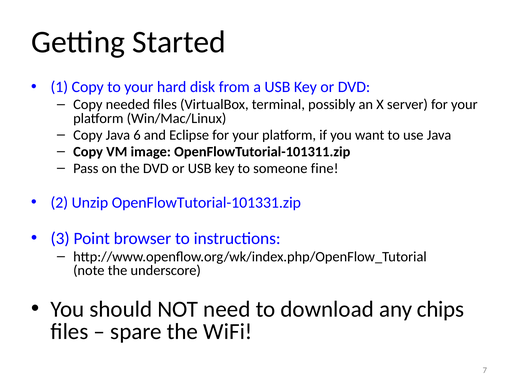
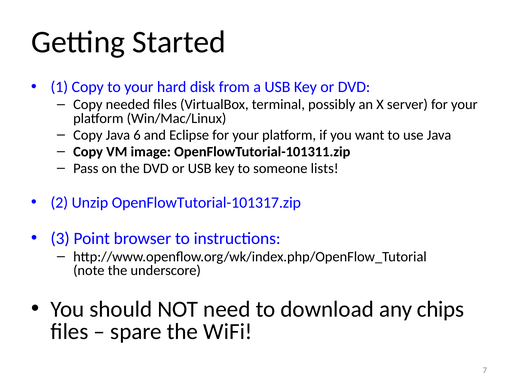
fine: fine -> lists
OpenFlowTutorial-101331.zip: OpenFlowTutorial-101331.zip -> OpenFlowTutorial-101317.zip
